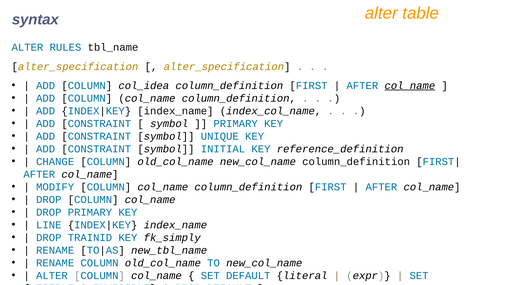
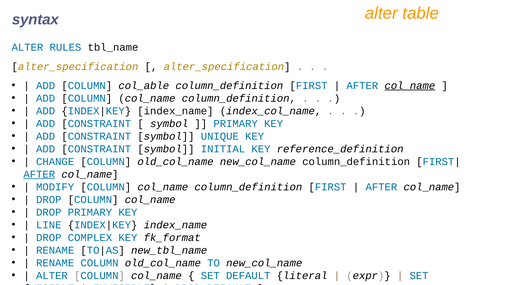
col_idea: col_idea -> col_able
AFTER at (39, 174) underline: none -> present
TRAINID: TRAINID -> COMPLEX
fk_simply: fk_simply -> fk_format
